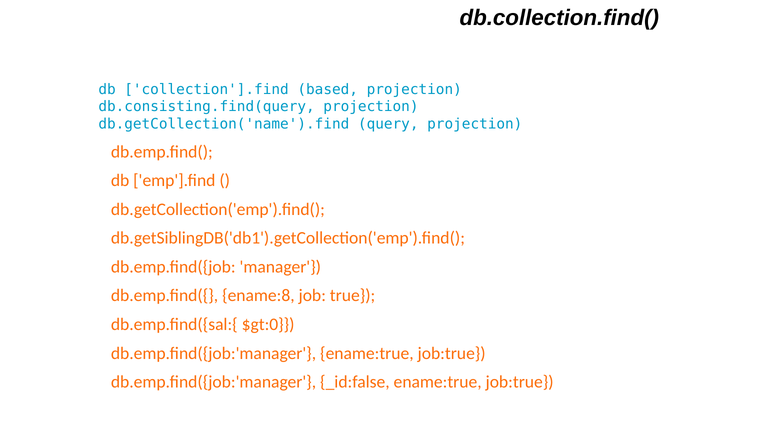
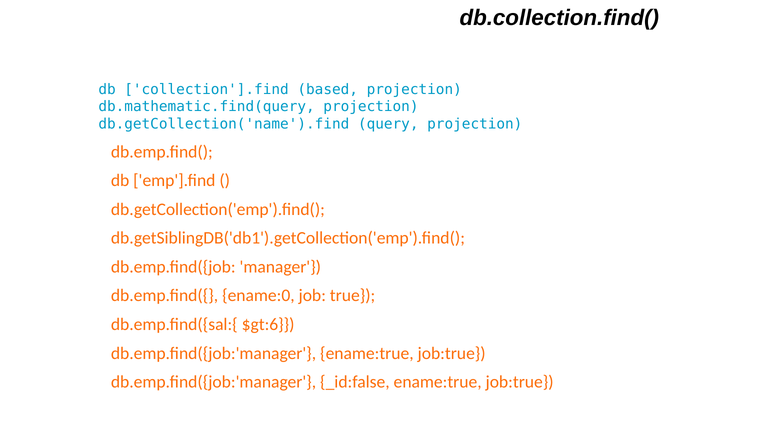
db.consisting.find(query: db.consisting.find(query -> db.mathematic.find(query
ename:8: ename:8 -> ename:0
$gt:0: $gt:0 -> $gt:6
